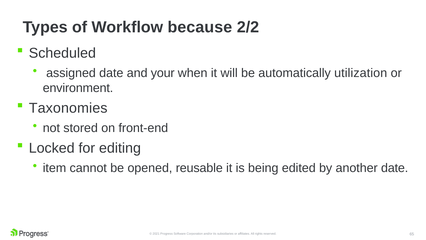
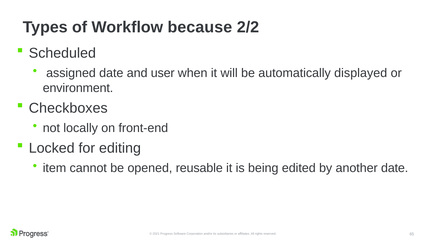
your: your -> user
utilization: utilization -> displayed
Taxonomies: Taxonomies -> Checkboxes
stored: stored -> locally
